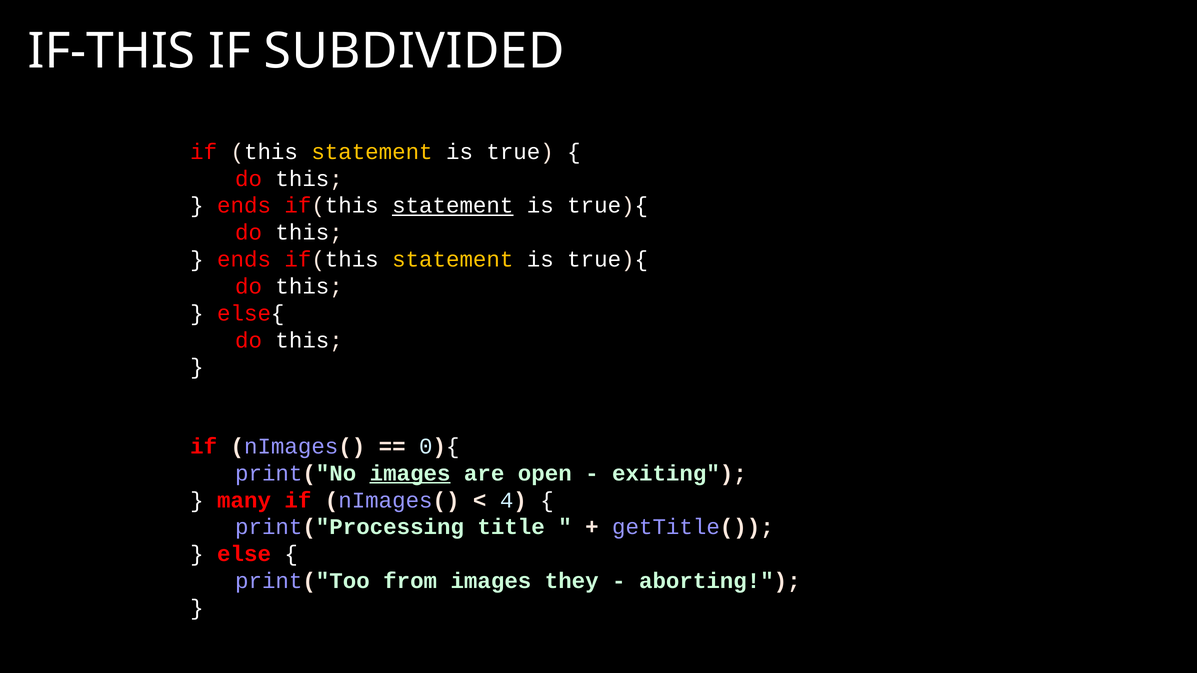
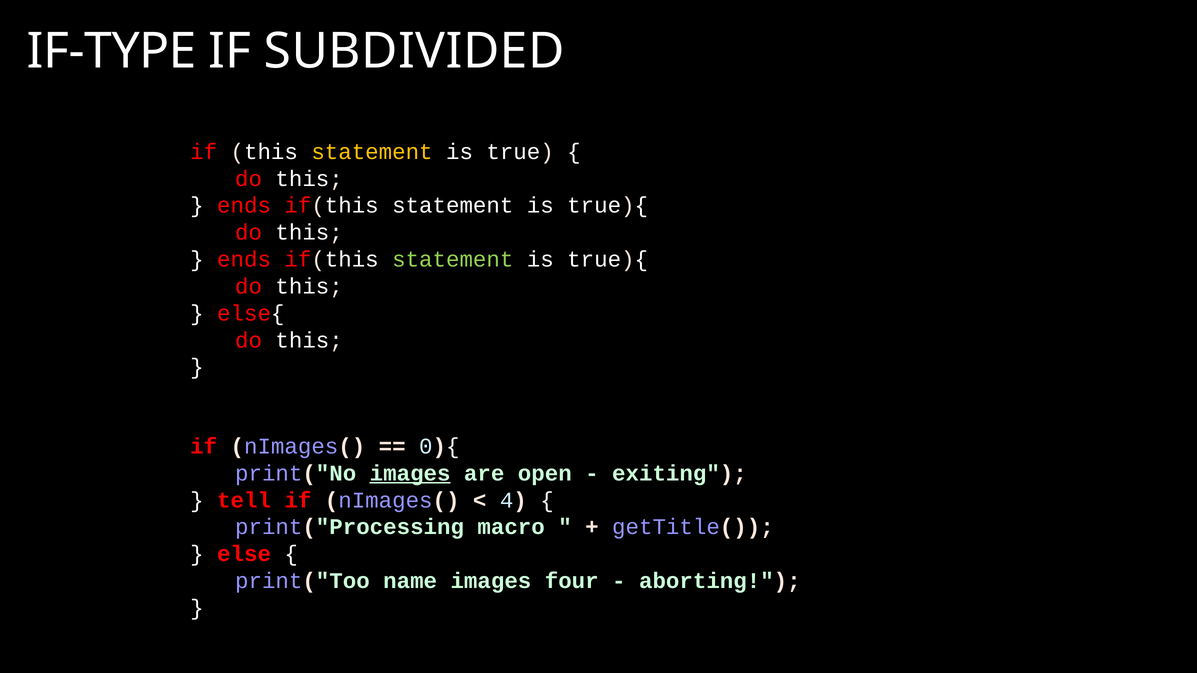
IF-THIS: IF-THIS -> IF-TYPE
statement at (453, 206) underline: present -> none
statement at (453, 259) colour: yellow -> light green
many: many -> tell
title: title -> macro
from: from -> name
they: they -> four
